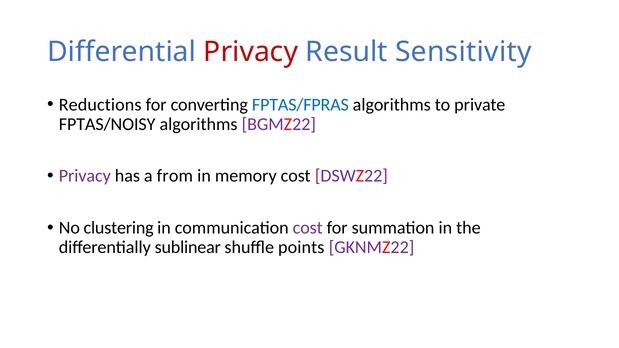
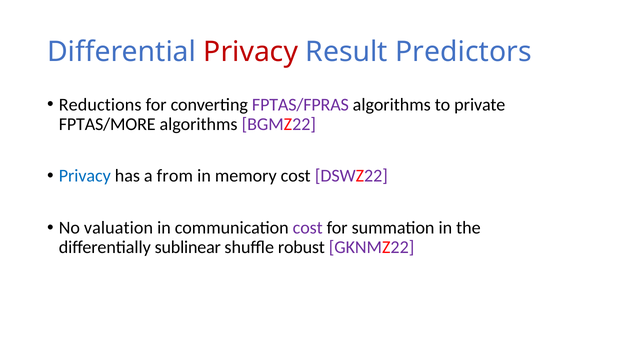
Sensitivity: Sensitivity -> Predictors
FPTAS/FPRAS colour: blue -> purple
FPTAS/NOISY: FPTAS/NOISY -> FPTAS/MORE
Privacy at (85, 176) colour: purple -> blue
clustering: clustering -> valuation
points: points -> robust
